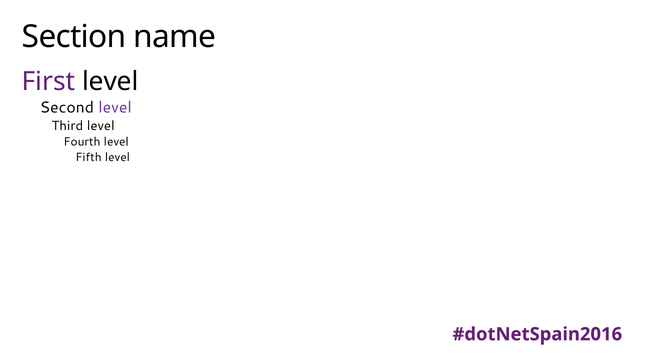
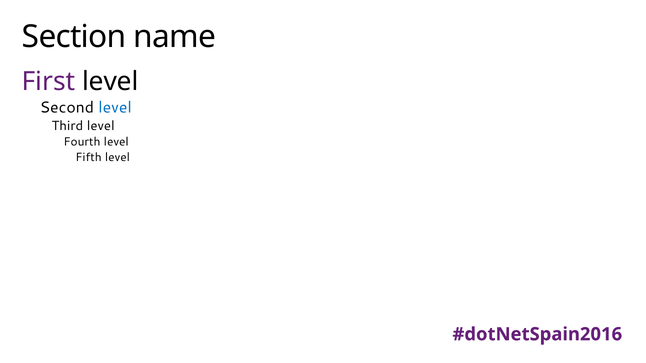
level at (115, 108) colour: purple -> blue
